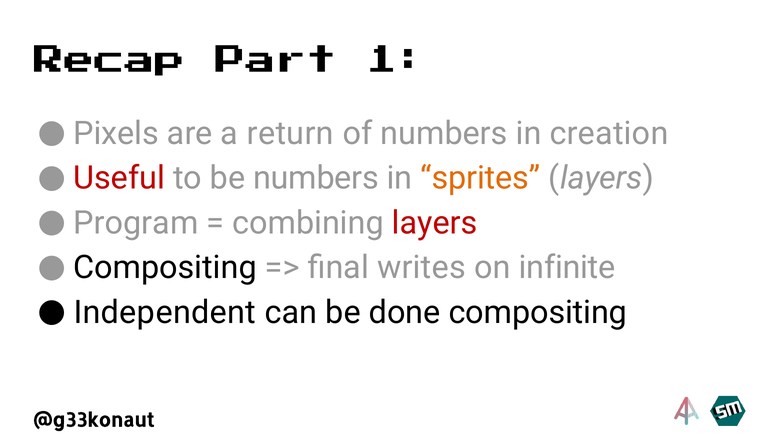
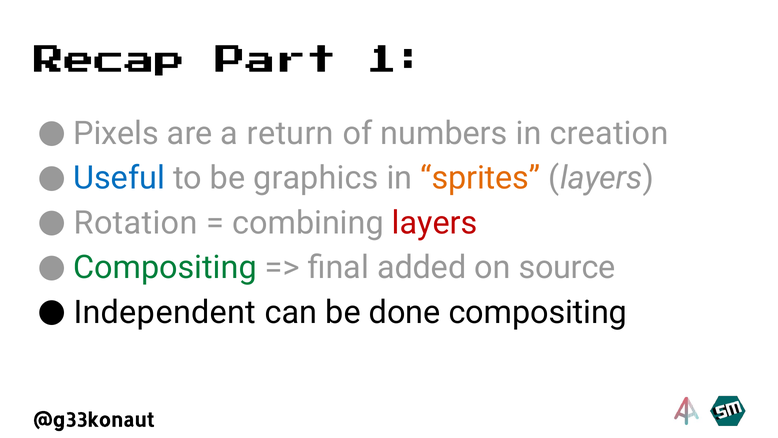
Useful colour: red -> blue
be numbers: numbers -> graphics
Program: Program -> Rotation
Compositing at (165, 268) colour: black -> green
writes: writes -> added
infinite: infinite -> source
